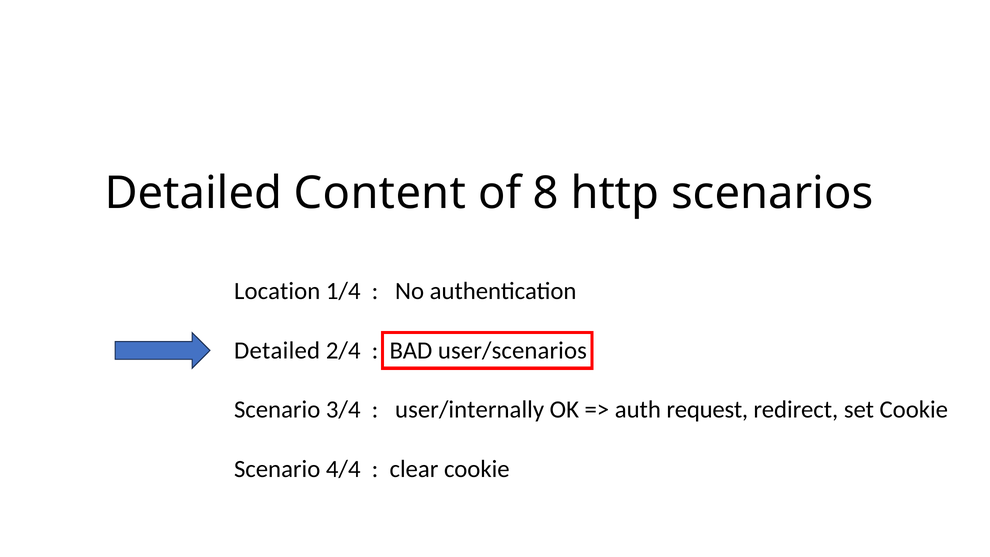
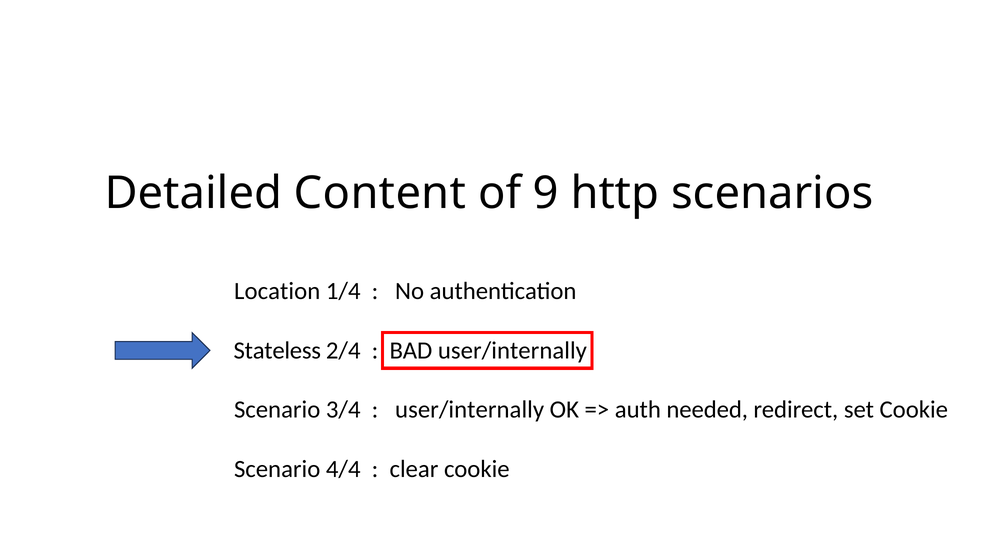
8: 8 -> 9
Detailed at (277, 350): Detailed -> Stateless
BAD user/scenarios: user/scenarios -> user/internally
request: request -> needed
